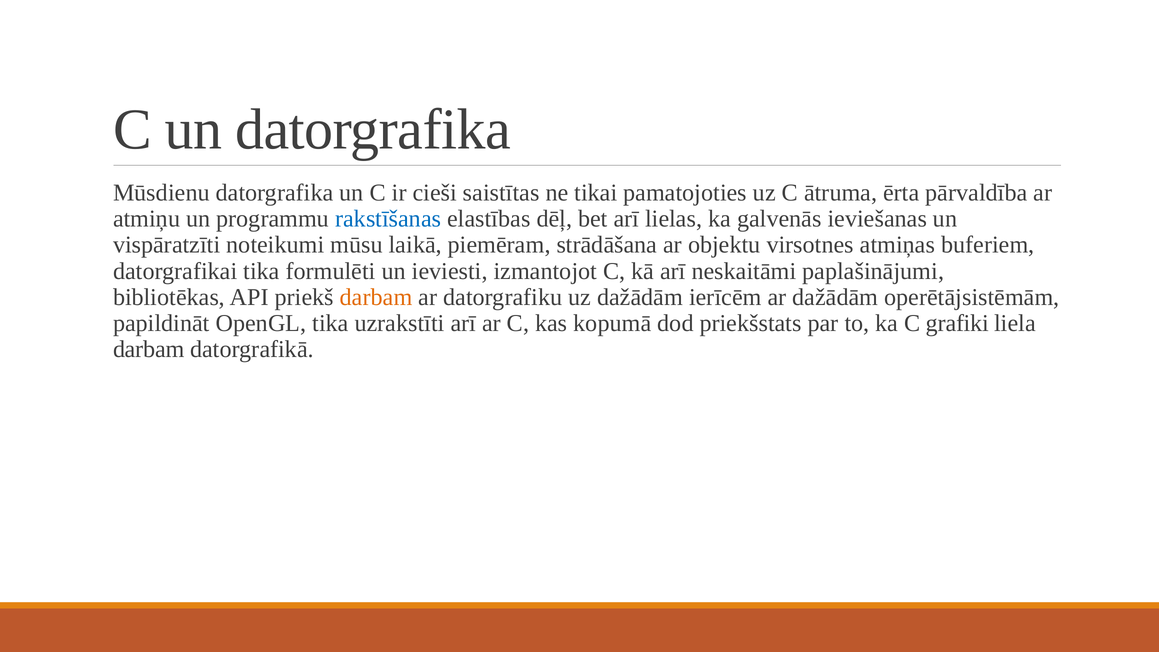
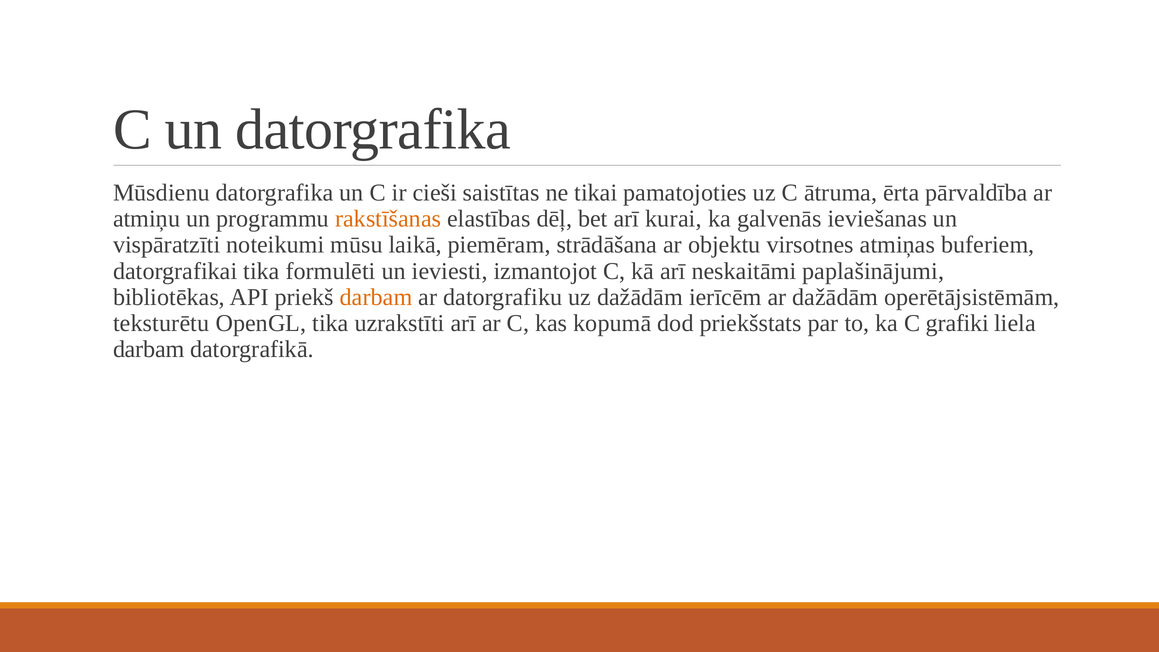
rakstīšanas colour: blue -> orange
lielas: lielas -> kurai
papildināt: papildināt -> teksturētu
